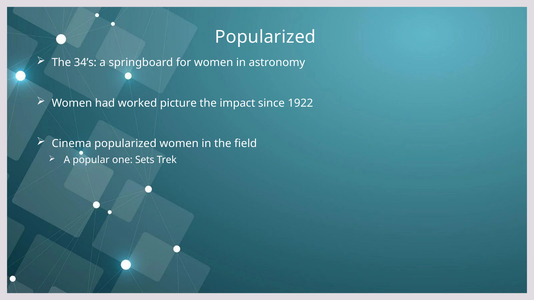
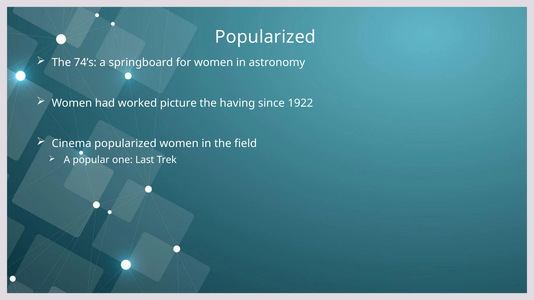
34’s: 34’s -> 74’s
impact: impact -> having
Sets: Sets -> Last
